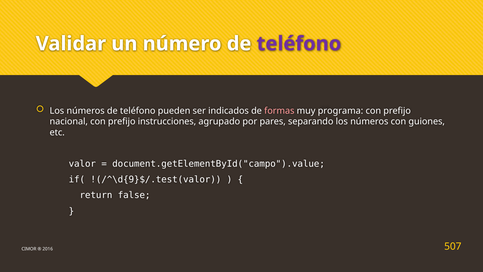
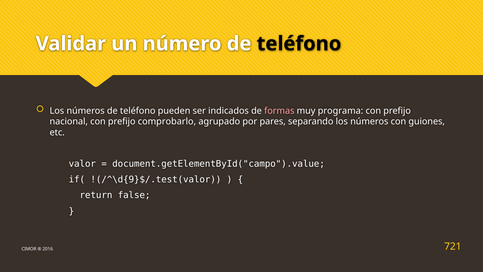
teléfono at (299, 44) colour: purple -> black
instrucciones: instrucciones -> comprobarlo
507: 507 -> 721
